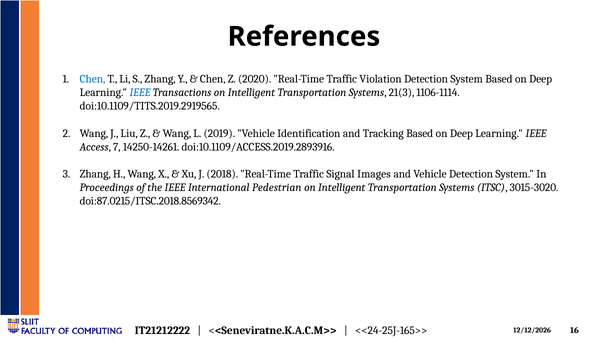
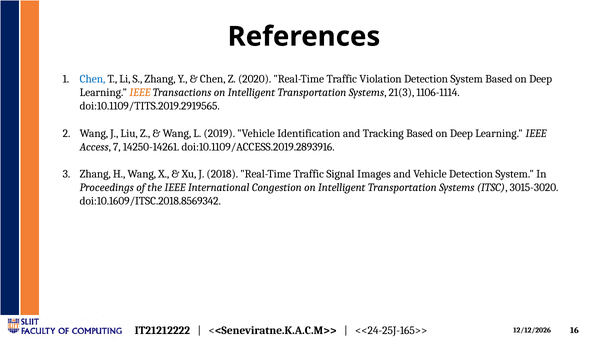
IEEE at (140, 93) colour: blue -> orange
Pedestrian: Pedestrian -> Congestion
doi:87.0215/ITSC.2018.8569342: doi:87.0215/ITSC.2018.8569342 -> doi:10.1609/ITSC.2018.8569342
